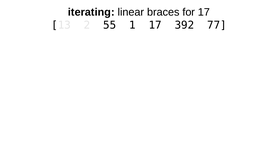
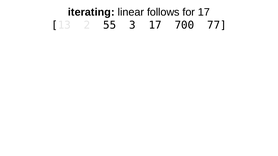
braces: braces -> follows
1: 1 -> 3
392: 392 -> 700
